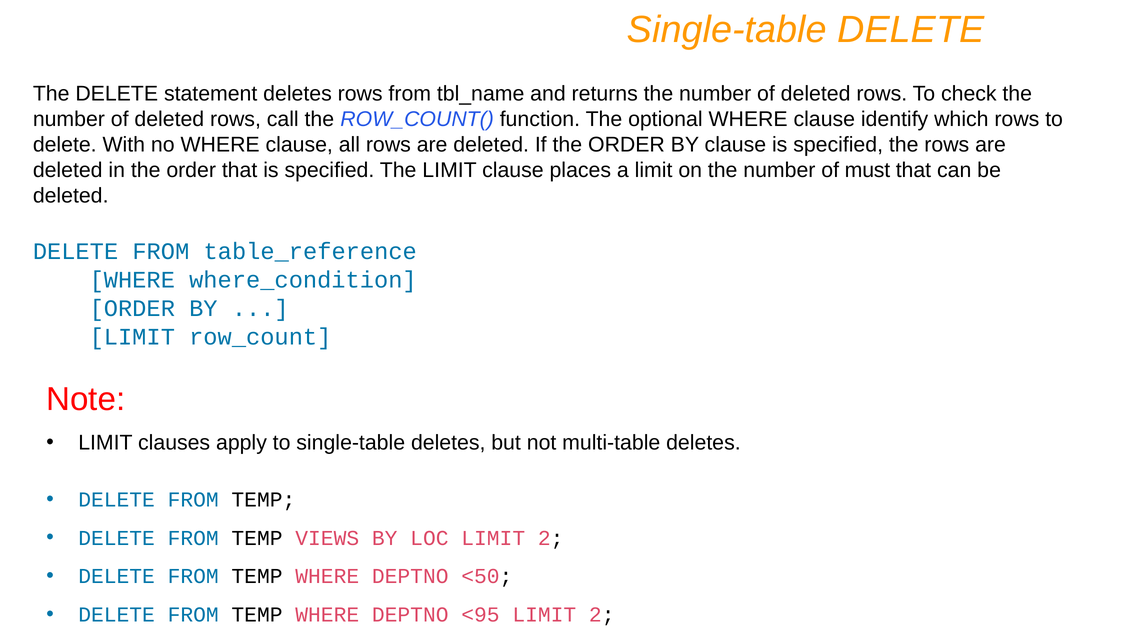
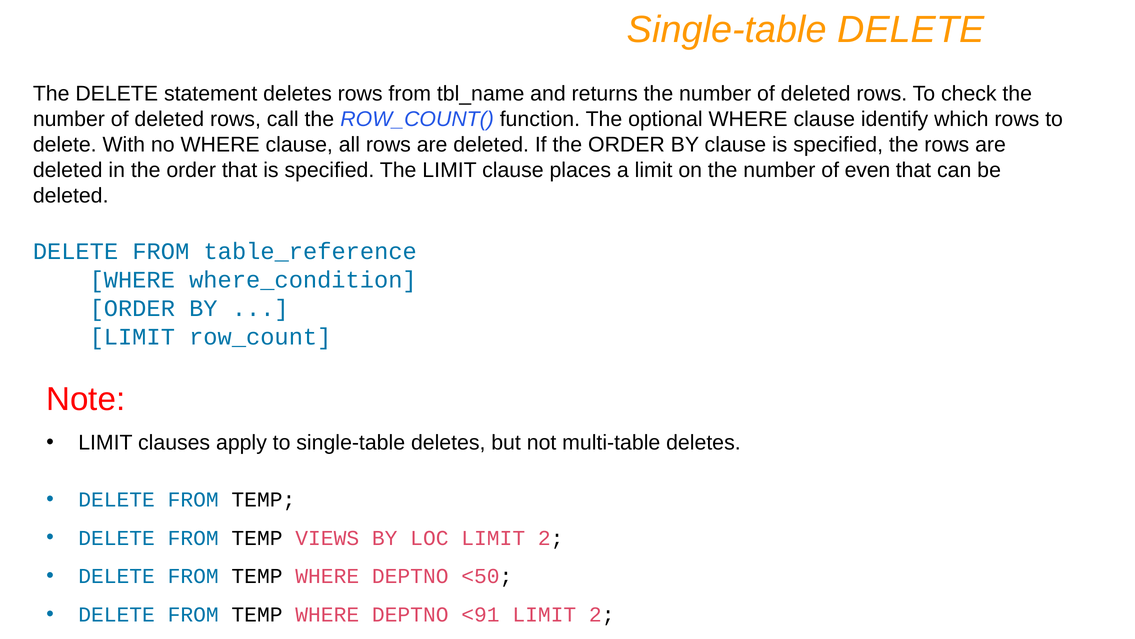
must: must -> even
<95: <95 -> <91
